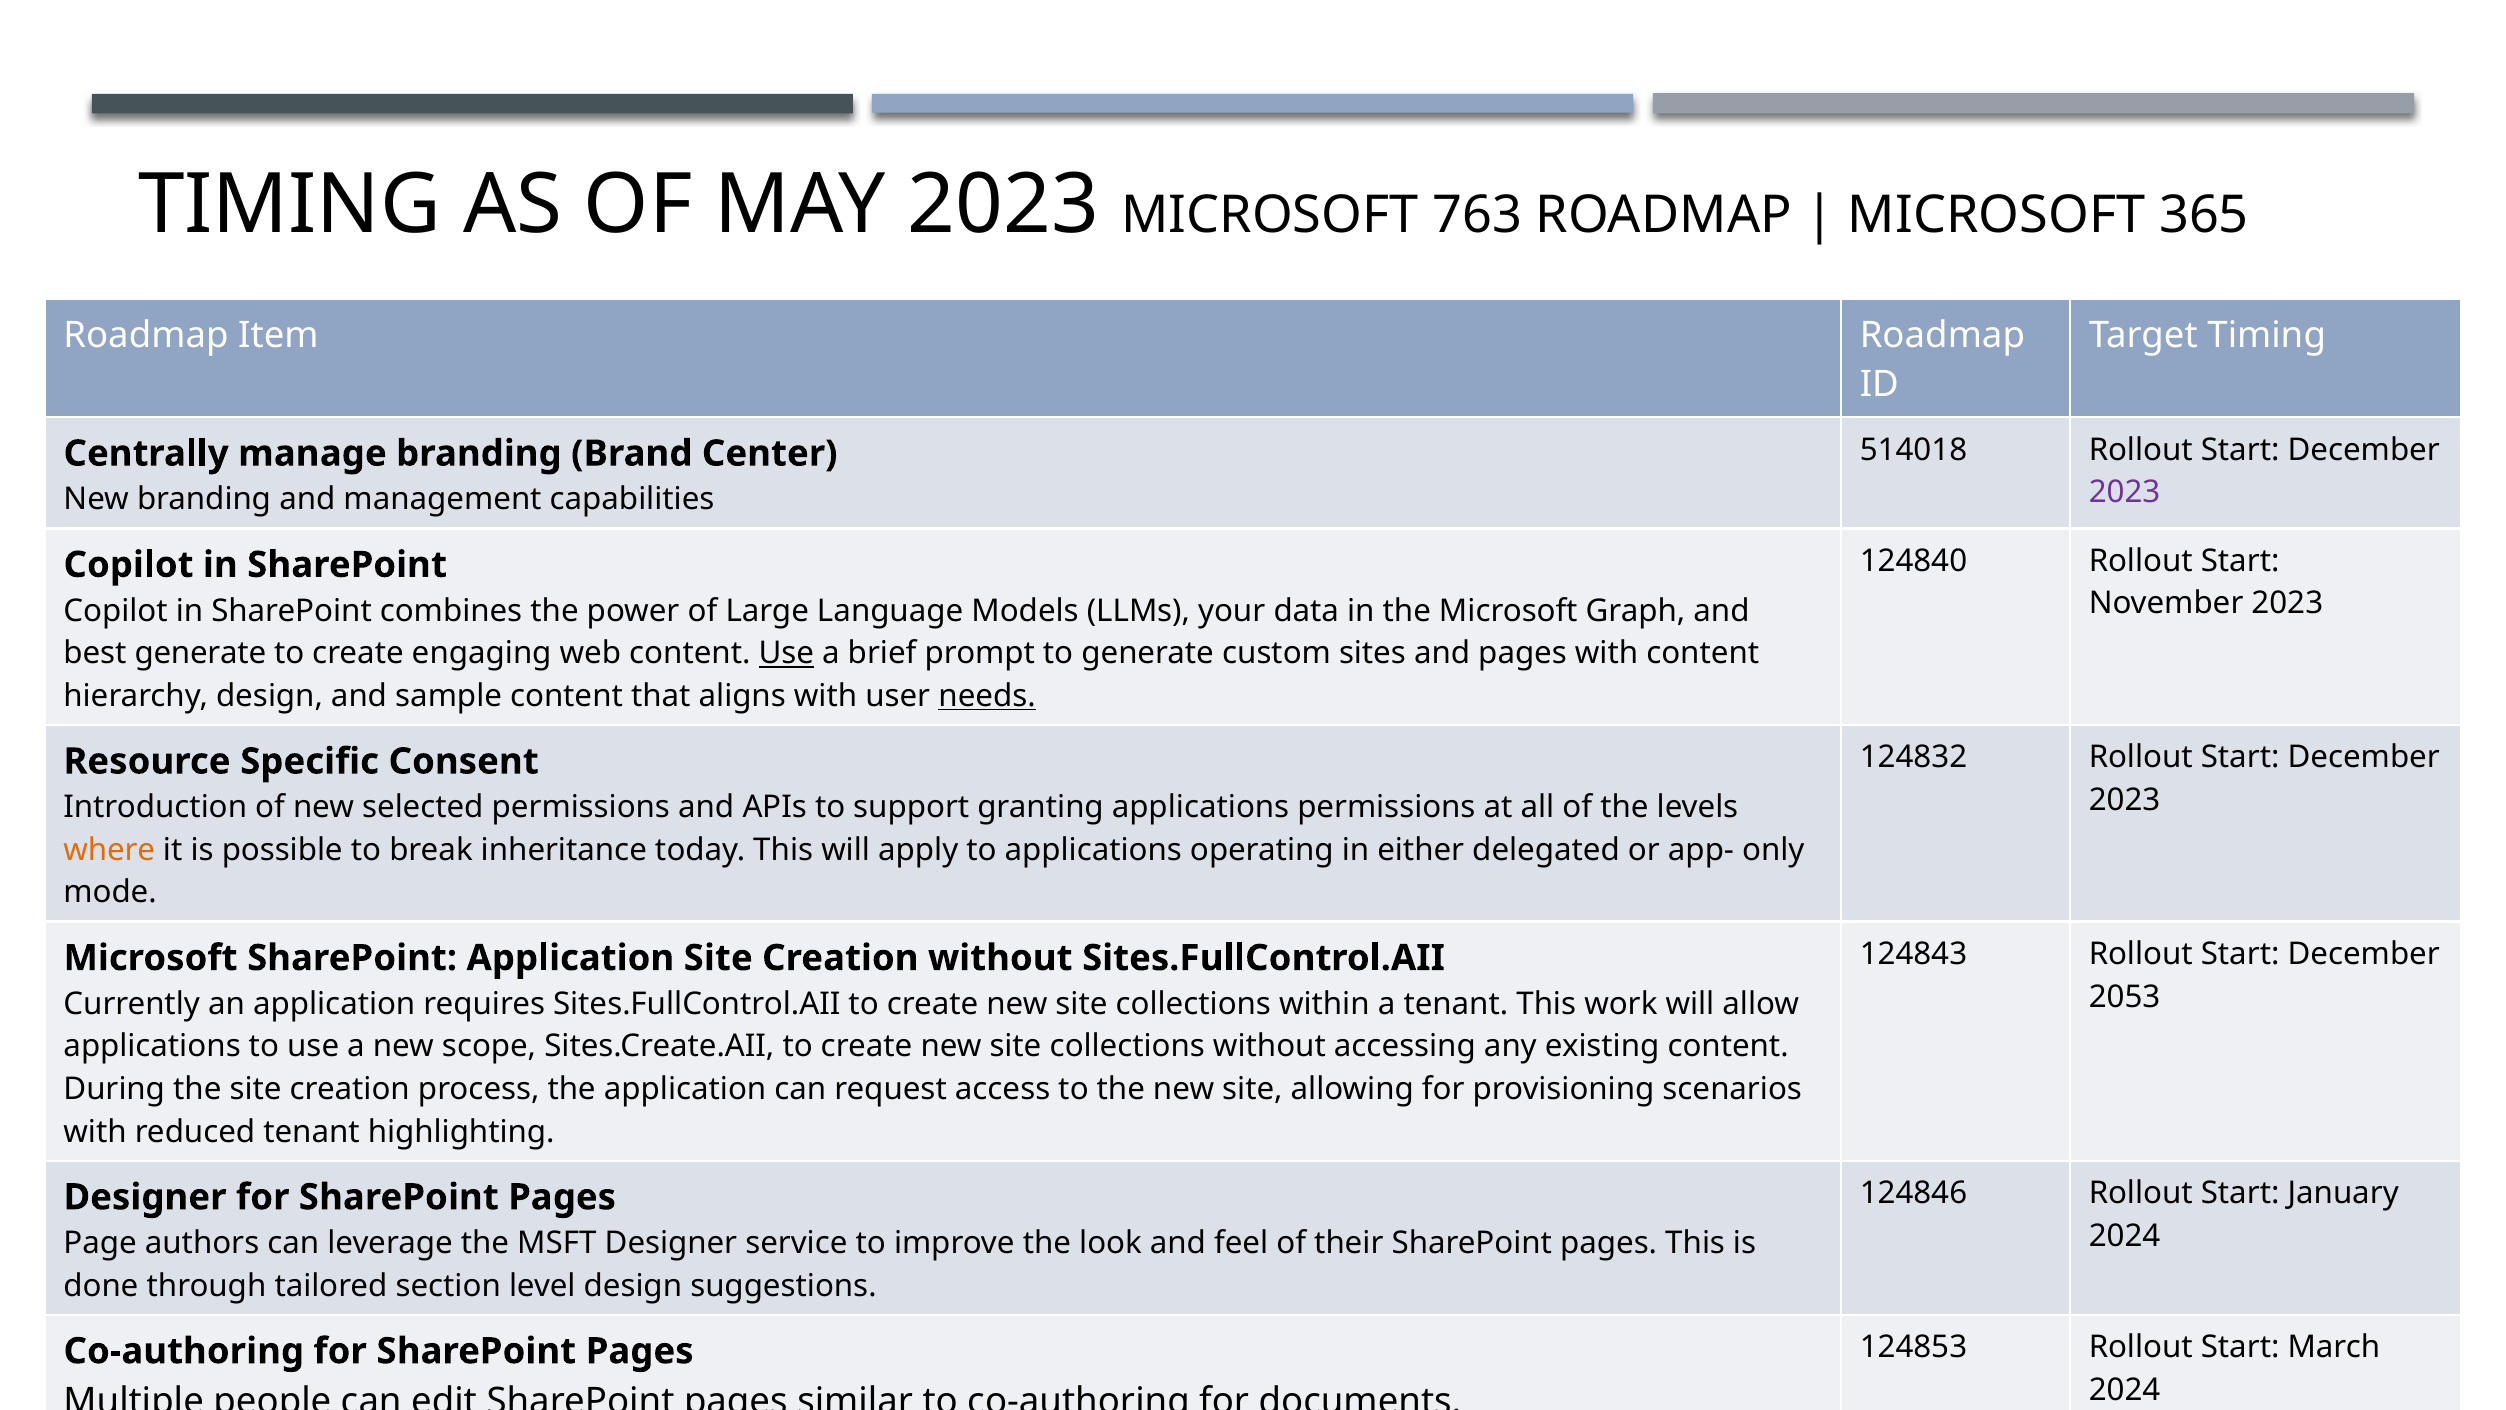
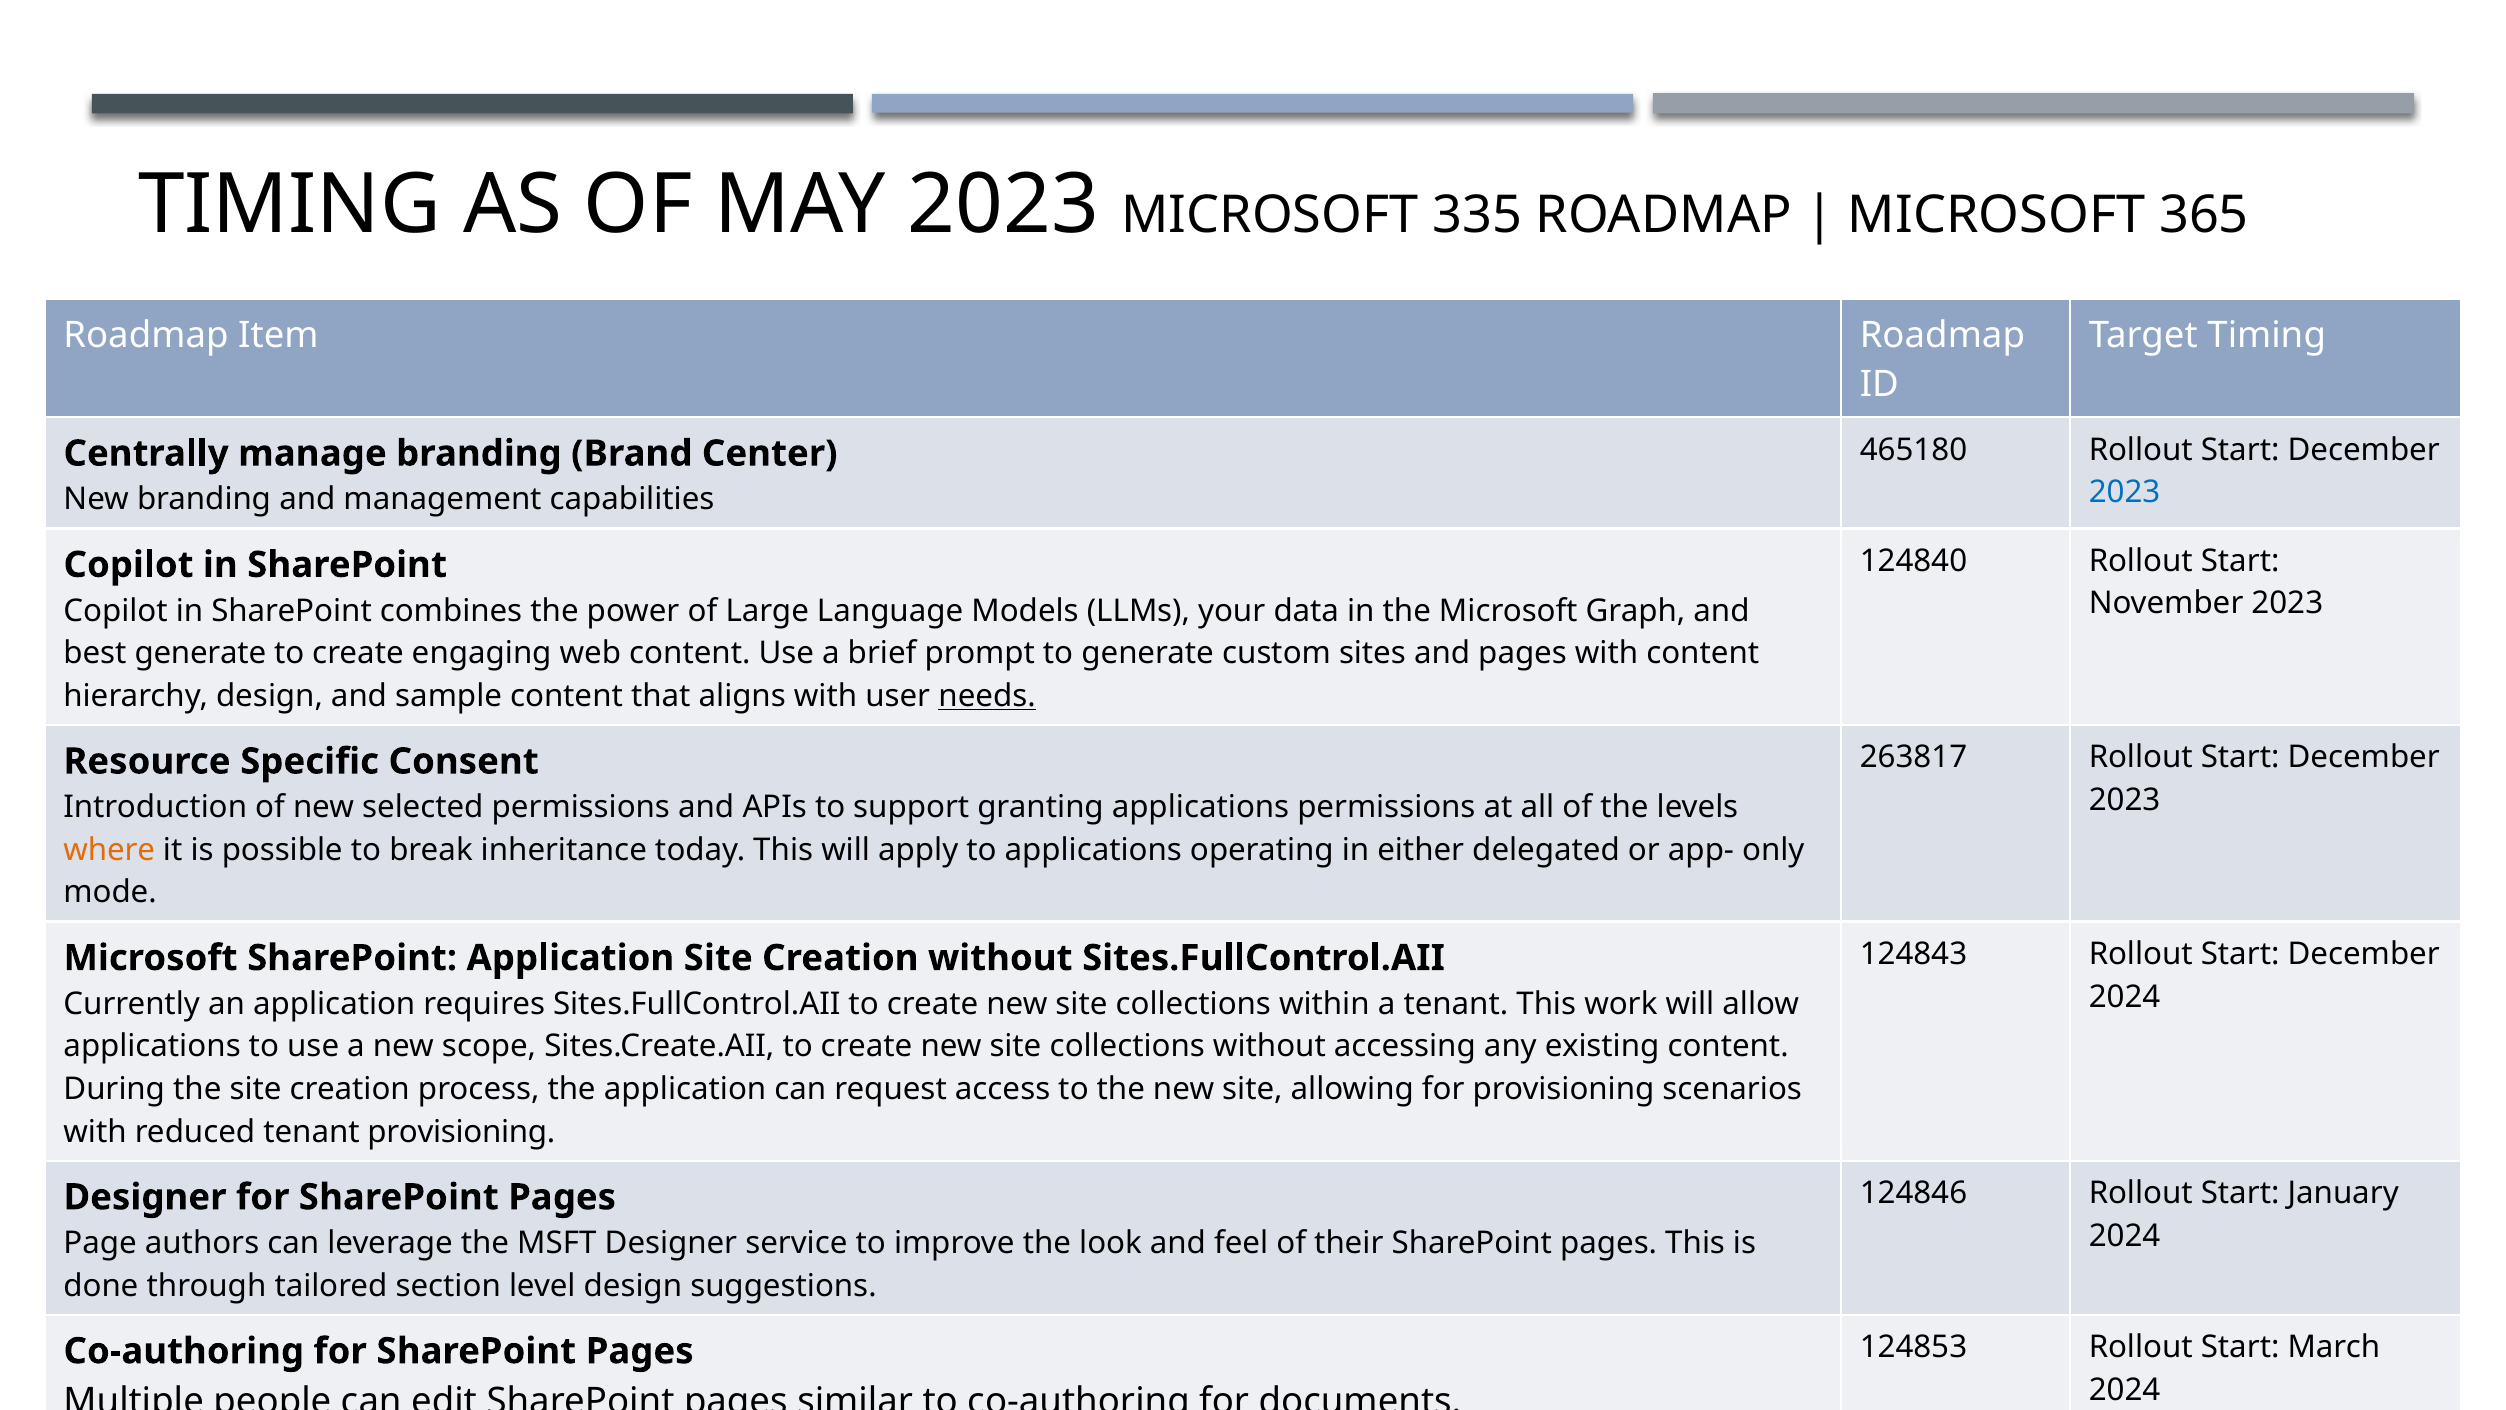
763: 763 -> 335
514018: 514018 -> 465180
2023 at (2125, 492) colour: purple -> blue
Use at (786, 653) underline: present -> none
124832: 124832 -> 263817
2053 at (2125, 997): 2053 -> 2024
tenant highlighting: highlighting -> provisioning
